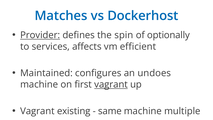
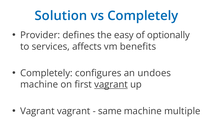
Matches: Matches -> Solution
vs Dockerhost: Dockerhost -> Completely
Provider underline: present -> none
spin: spin -> easy
efficient: efficient -> benefits
Maintained at (46, 73): Maintained -> Completely
Vagrant existing: existing -> vagrant
